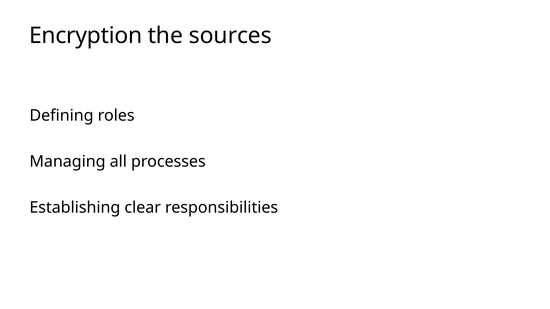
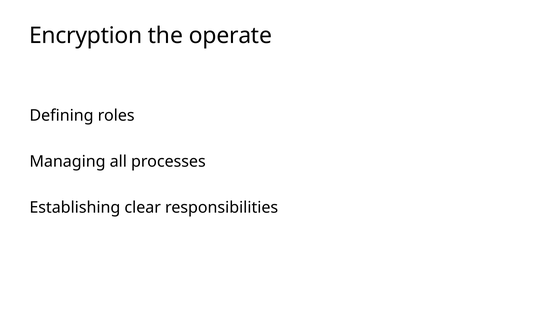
sources: sources -> operate
